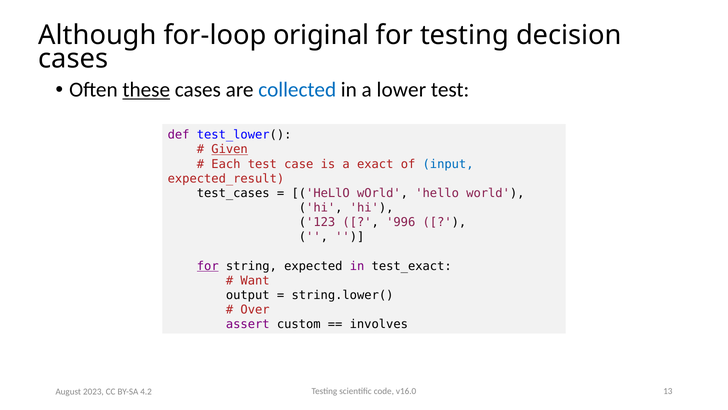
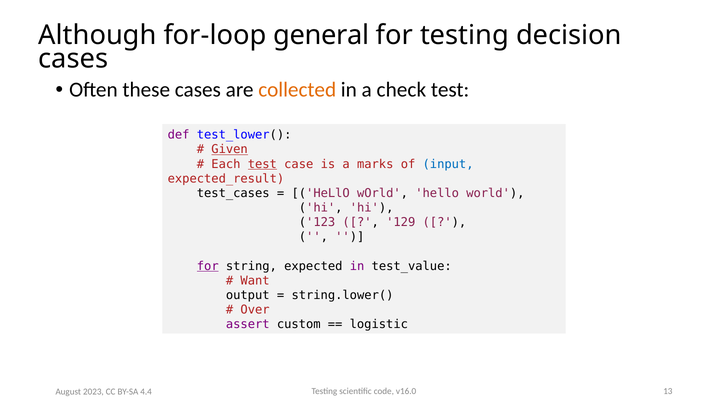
original: original -> general
these underline: present -> none
collected colour: blue -> orange
lower: lower -> check
test at (262, 164) underline: none -> present
exact: exact -> marks
996: 996 -> 129
test_exact: test_exact -> test_value
involves: involves -> logistic
4.2: 4.2 -> 4.4
